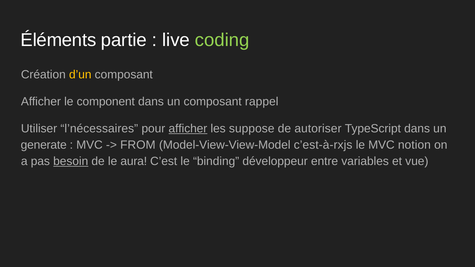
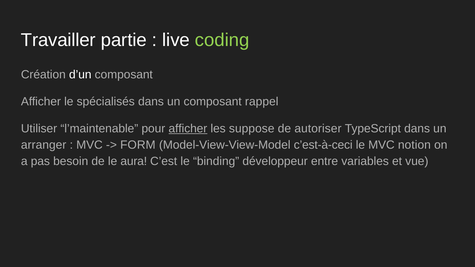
Éléments: Éléments -> Travailler
d’un colour: yellow -> white
component: component -> spécialisés
l’nécessaires: l’nécessaires -> l’maintenable
generate: generate -> arranger
FROM: FROM -> FORM
c’est-à-rxjs: c’est-à-rxjs -> c’est-à-ceci
besoin underline: present -> none
